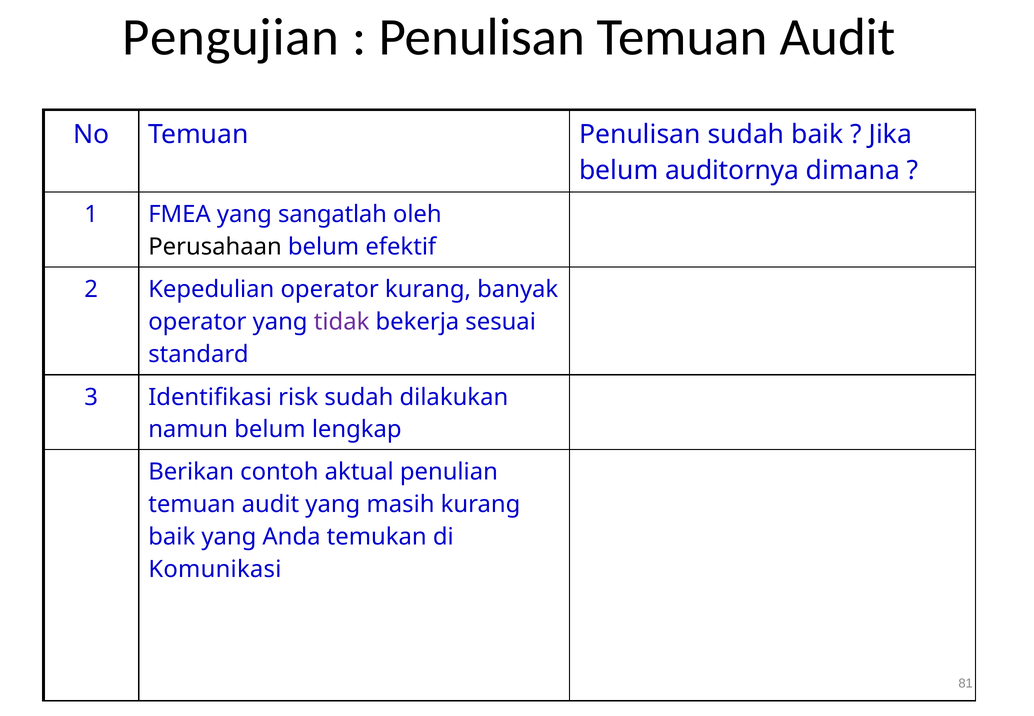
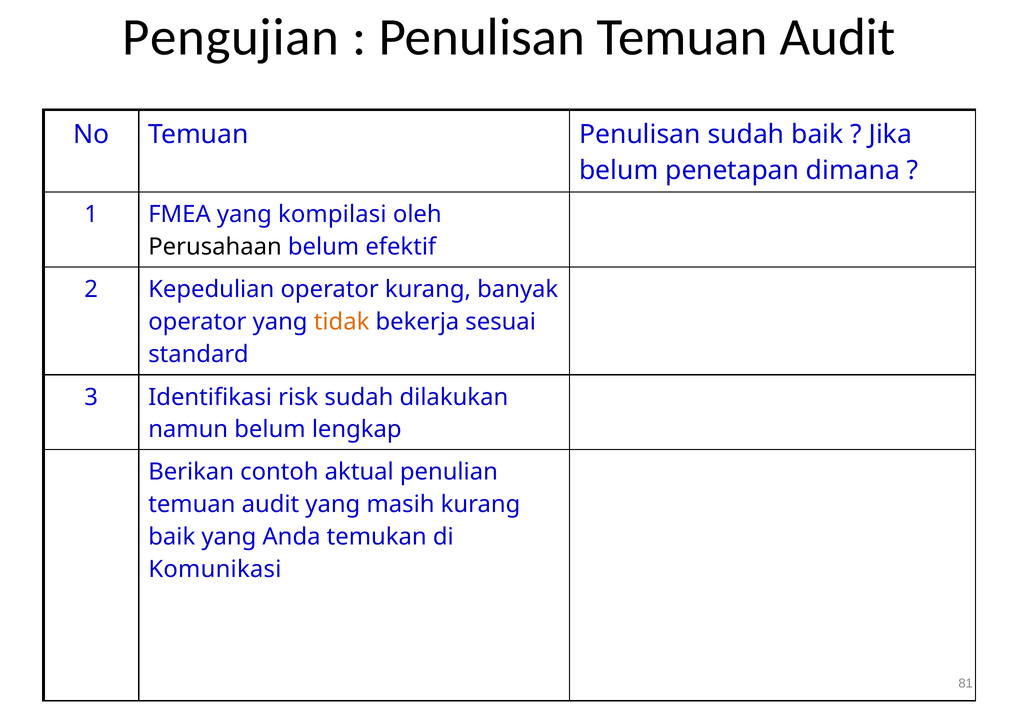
auditornya: auditornya -> penetapan
sangatlah: sangatlah -> kompilasi
tidak colour: purple -> orange
